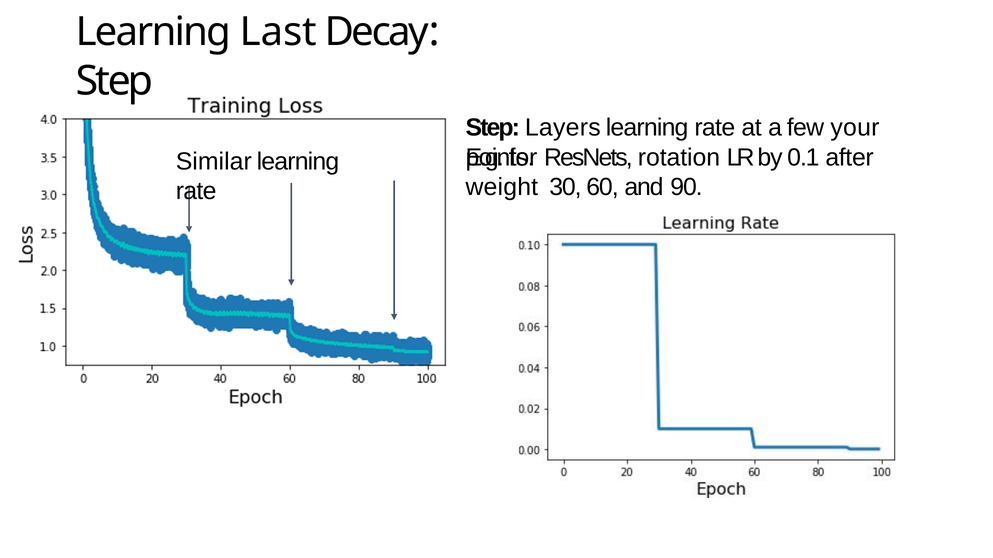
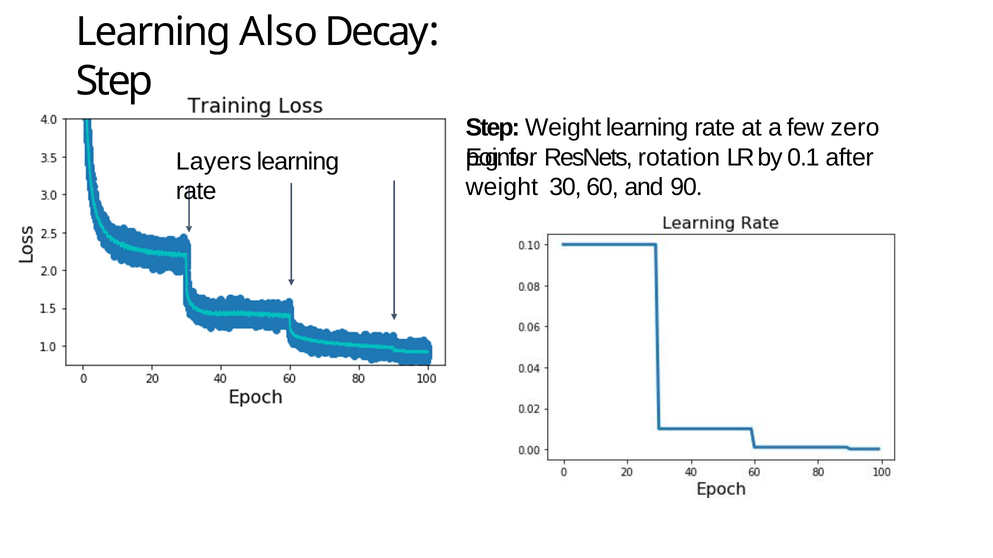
Last: Last -> Also
Step Layers: Layers -> Weight
your: your -> zero
Similar: Similar -> Layers
